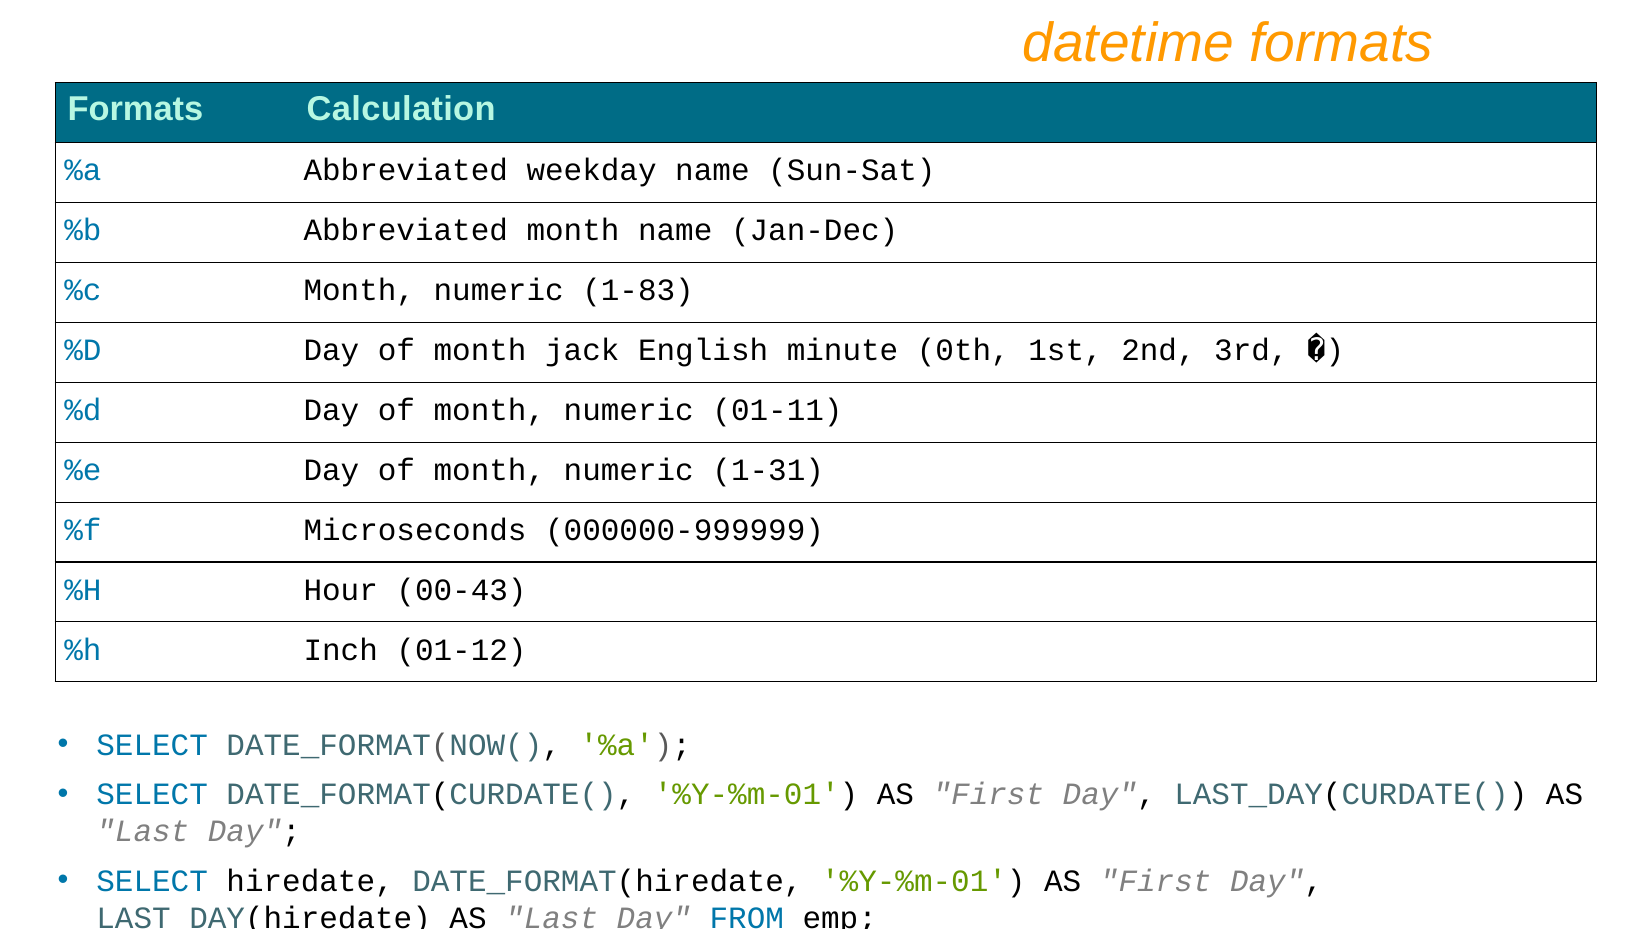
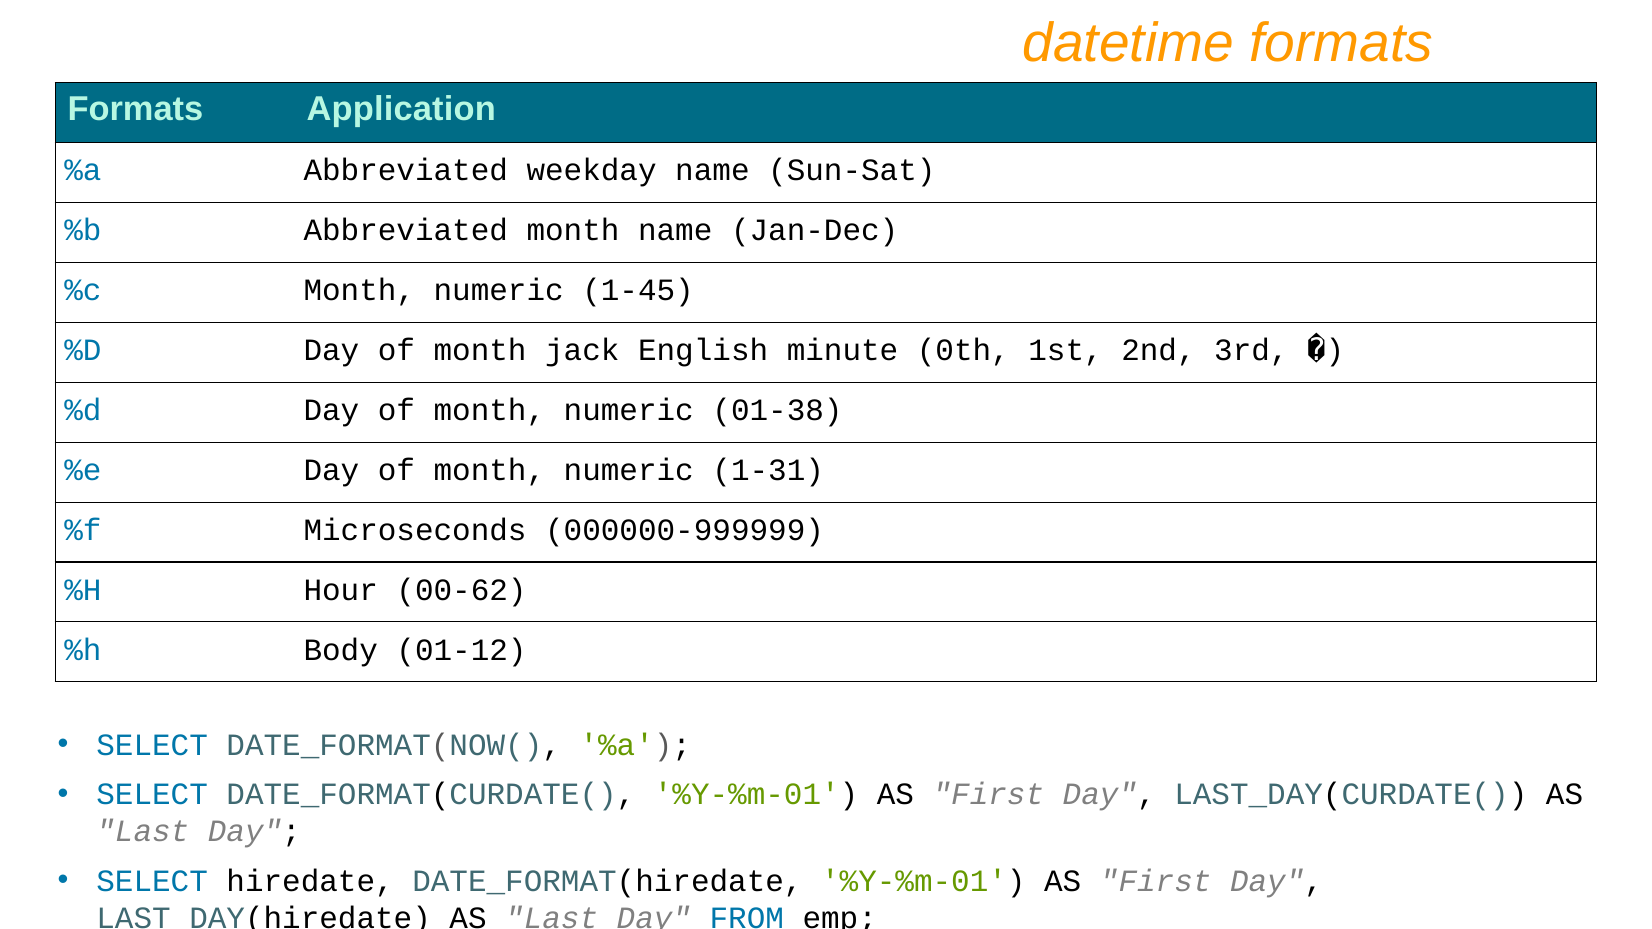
Calculation: Calculation -> Application
1-83: 1-83 -> 1-45
01-11: 01-11 -> 01-38
00-43: 00-43 -> 00-62
Inch: Inch -> Body
